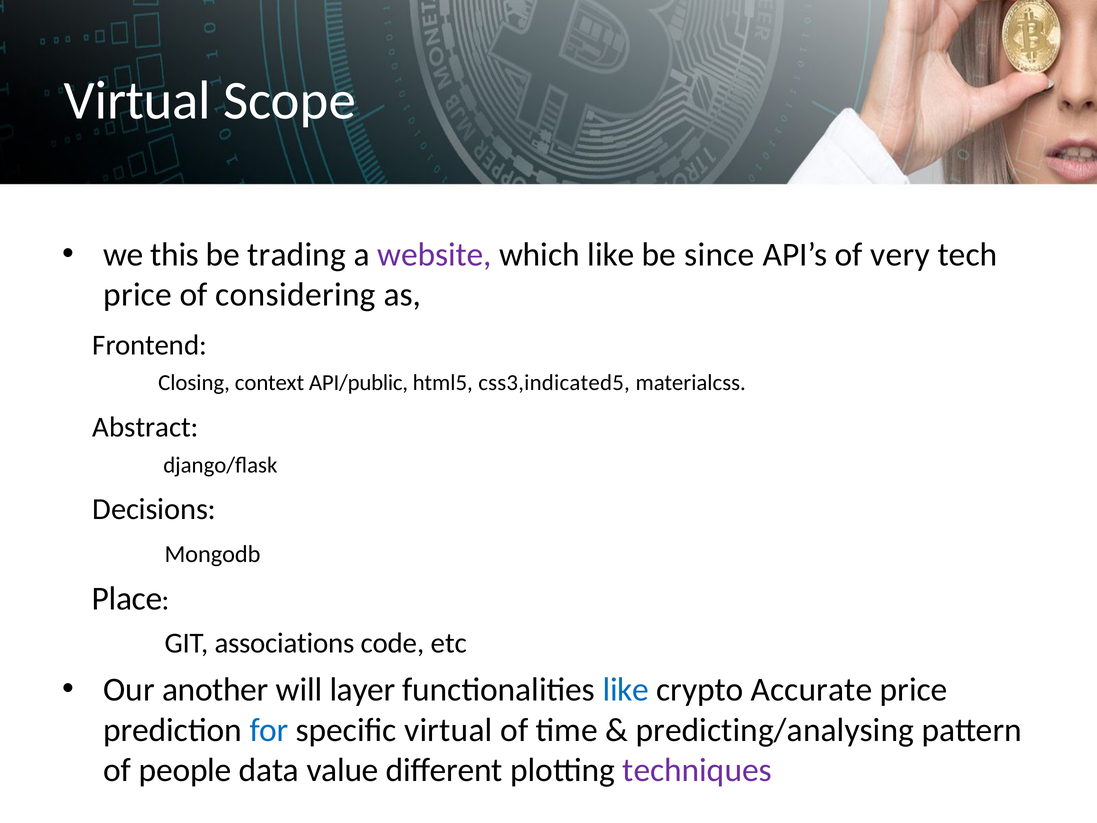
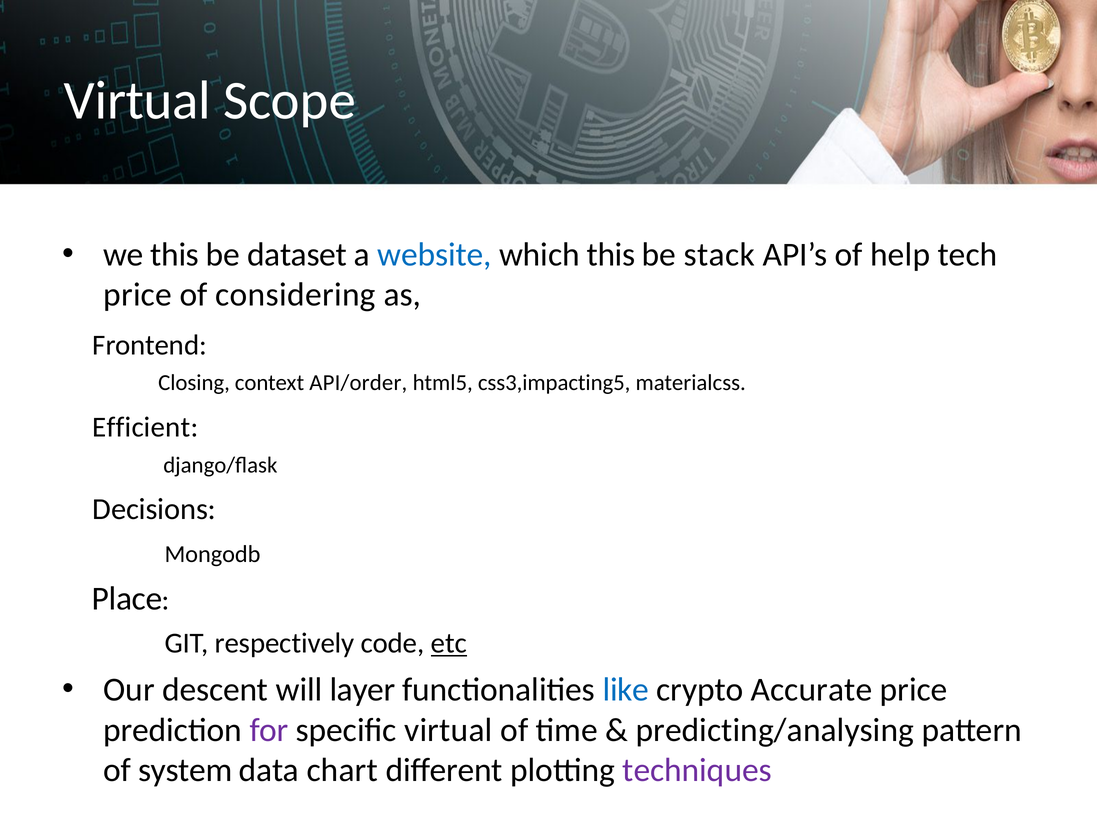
trading: trading -> dataset
website colour: purple -> blue
which like: like -> this
since: since -> stack
very: very -> help
API/public: API/public -> API/order
css3,indicated5: css3,indicated5 -> css3,impacting5
Abstract: Abstract -> Efficient
associations: associations -> respectively
etc underline: none -> present
another: another -> descent
for colour: blue -> purple
people: people -> system
value: value -> chart
